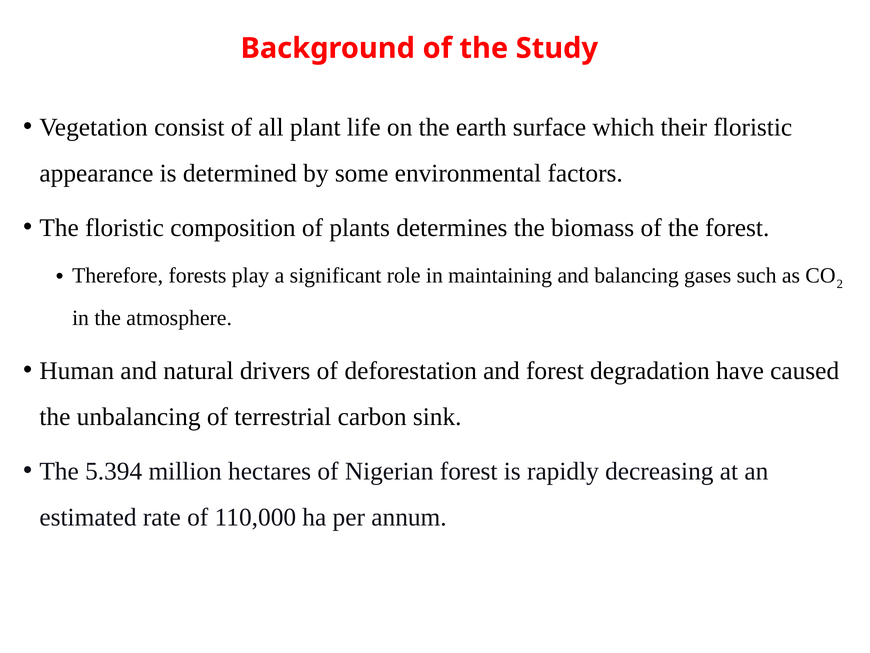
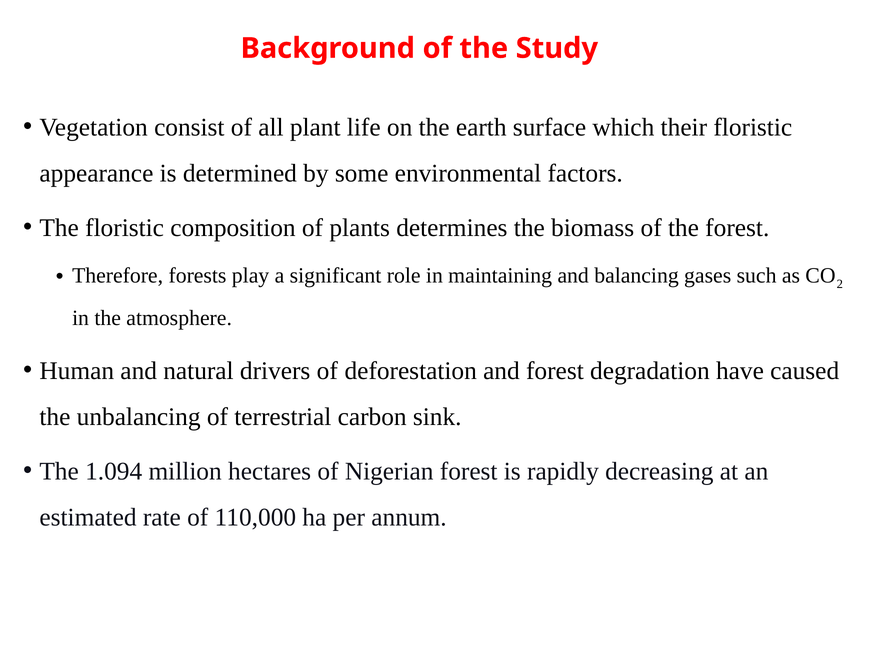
5.394: 5.394 -> 1.094
